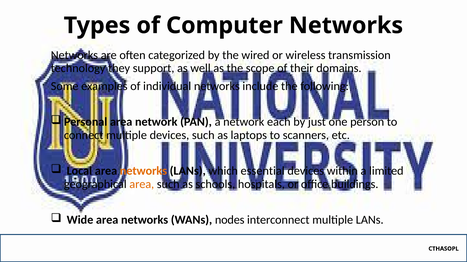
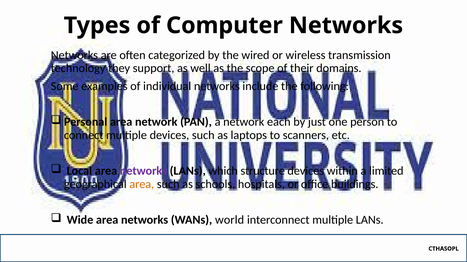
networks at (143, 171) colour: orange -> purple
essential: essential -> structure
nodes: nodes -> world
